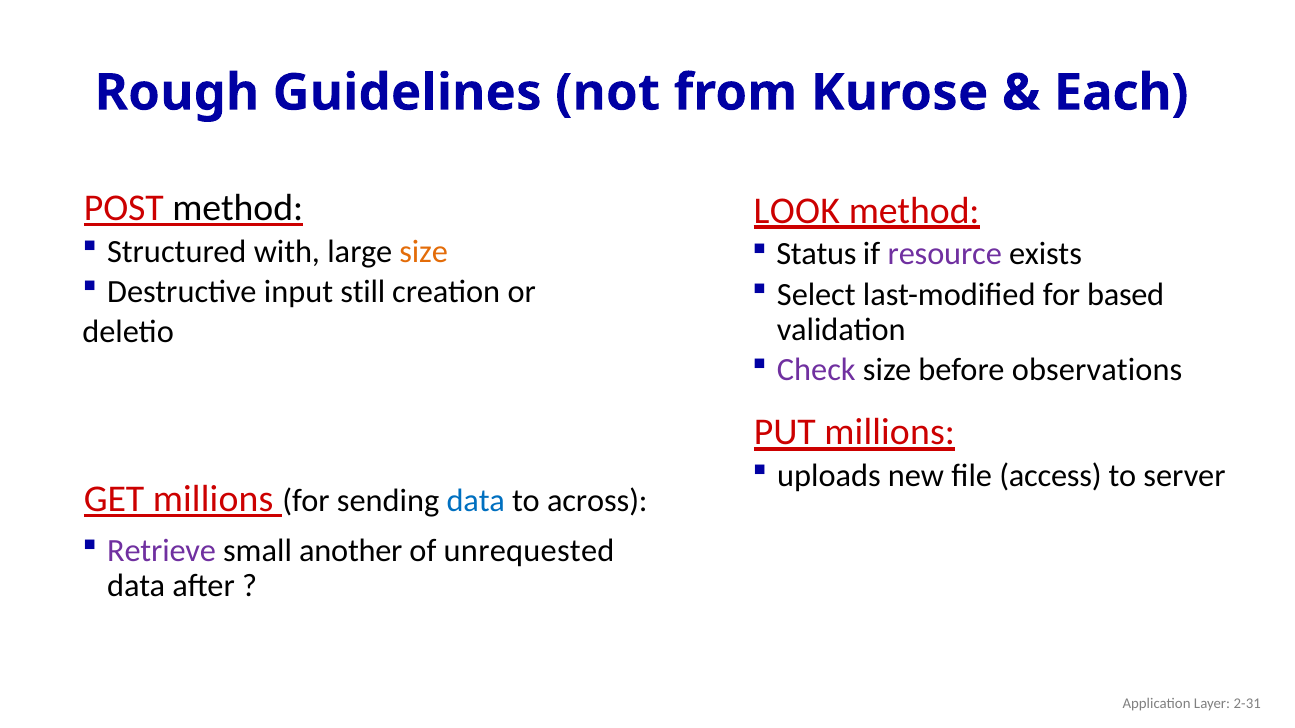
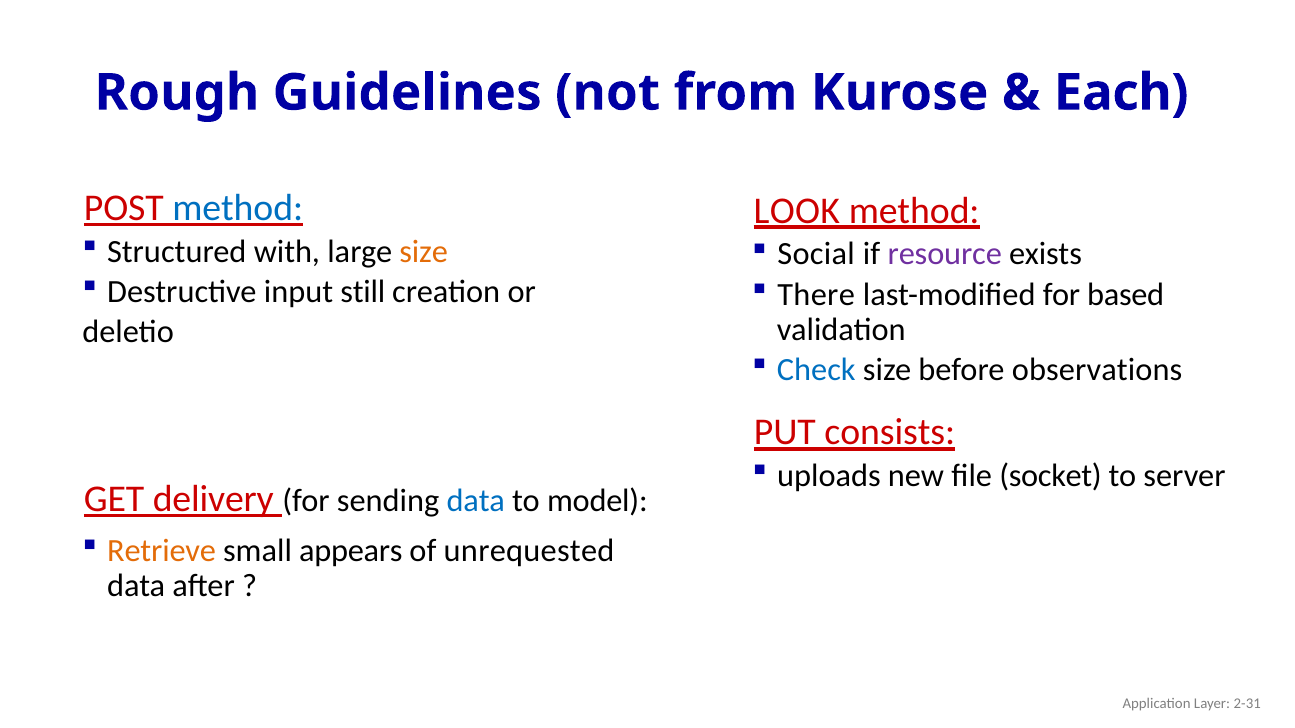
method at (238, 208) colour: black -> blue
Status: Status -> Social
Select: Select -> There
Check colour: purple -> blue
PUT millions: millions -> consists
access: access -> socket
GET millions: millions -> delivery
across: across -> model
Retrieve colour: purple -> orange
another: another -> appears
